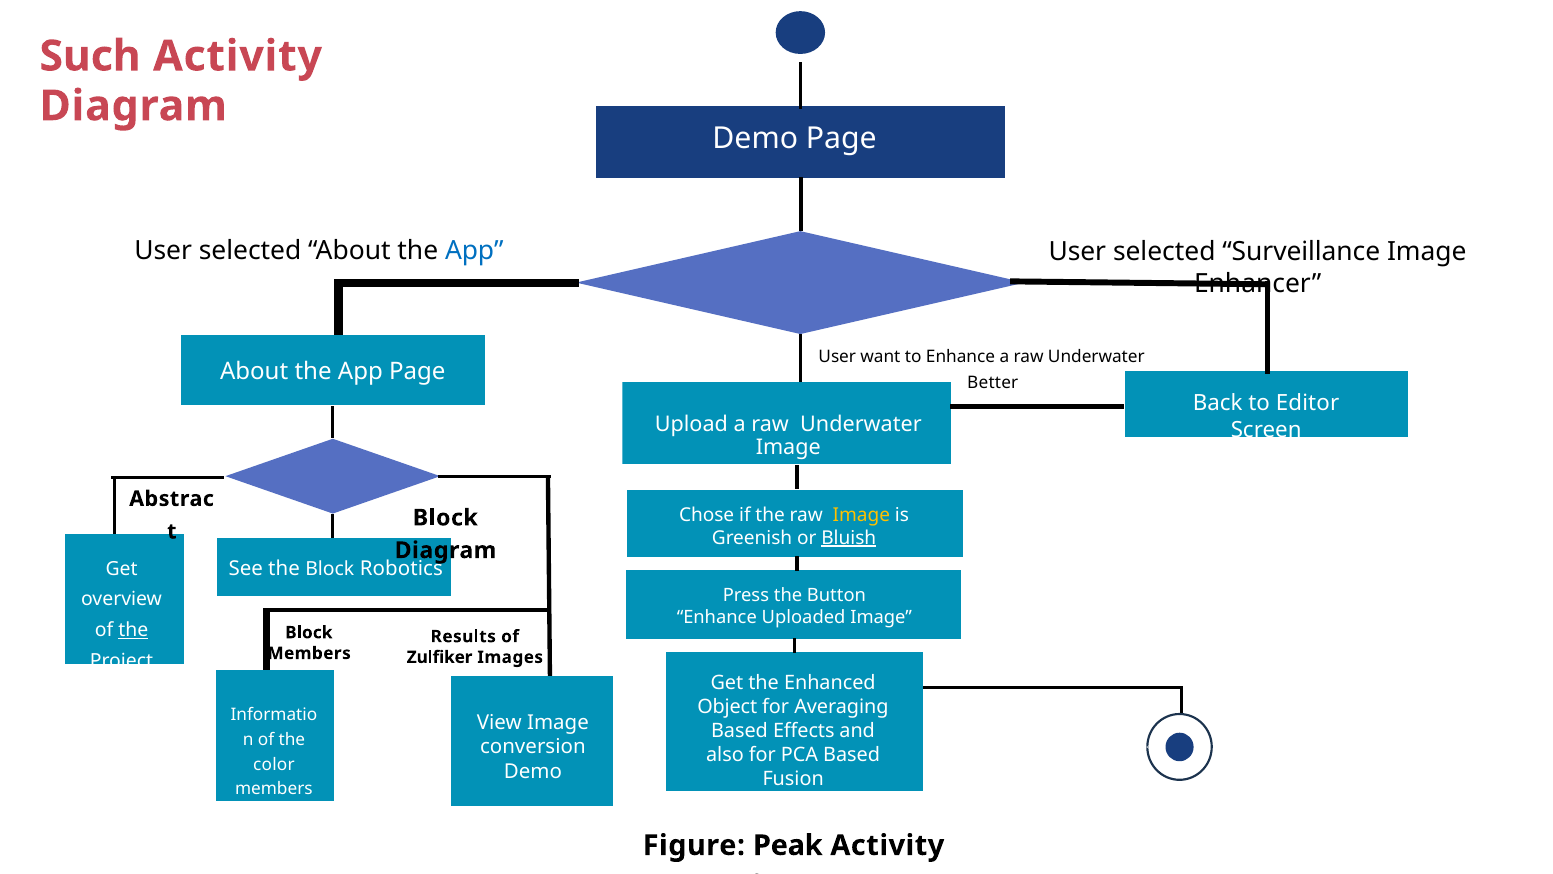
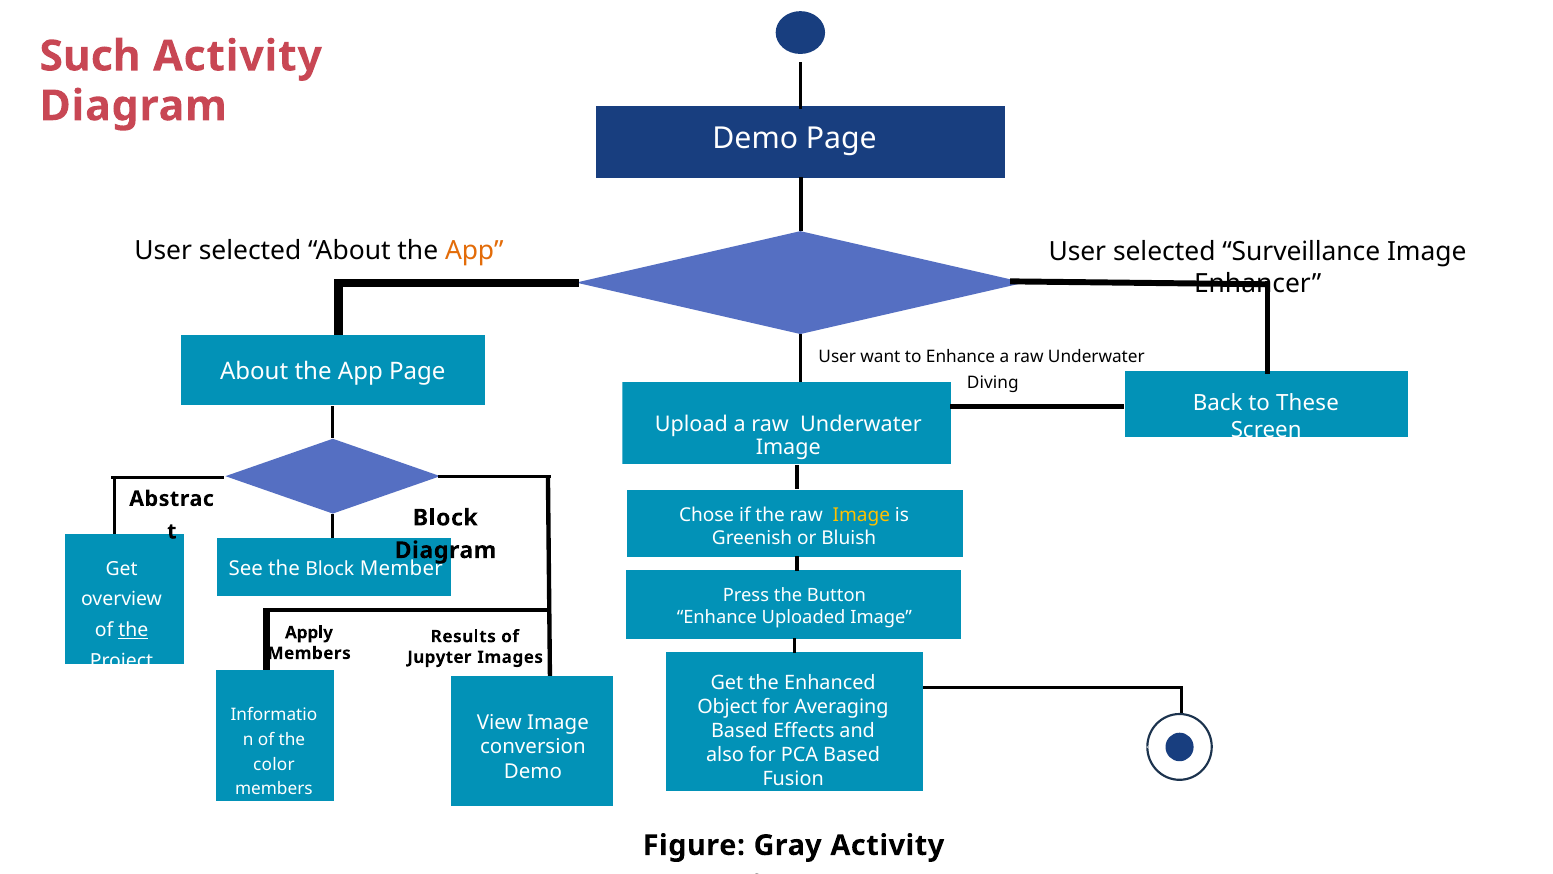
App at (474, 250) colour: blue -> orange
Better: Better -> Diving
Editor: Editor -> These
Bluish underline: present -> none
Robotics: Robotics -> Member
Block at (309, 632): Block -> Apply
Zulfiker: Zulfiker -> Jupyter
Peak: Peak -> Gray
